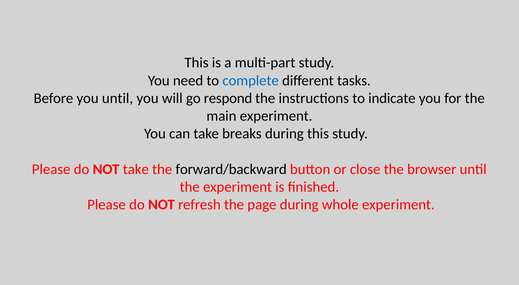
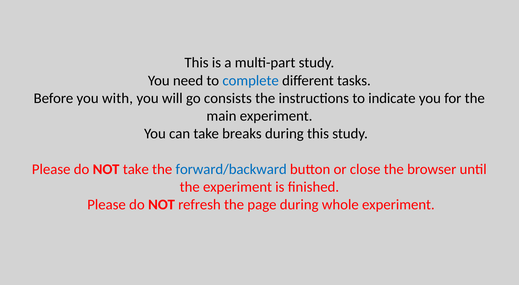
you until: until -> with
respond: respond -> consists
forward/backward colour: black -> blue
